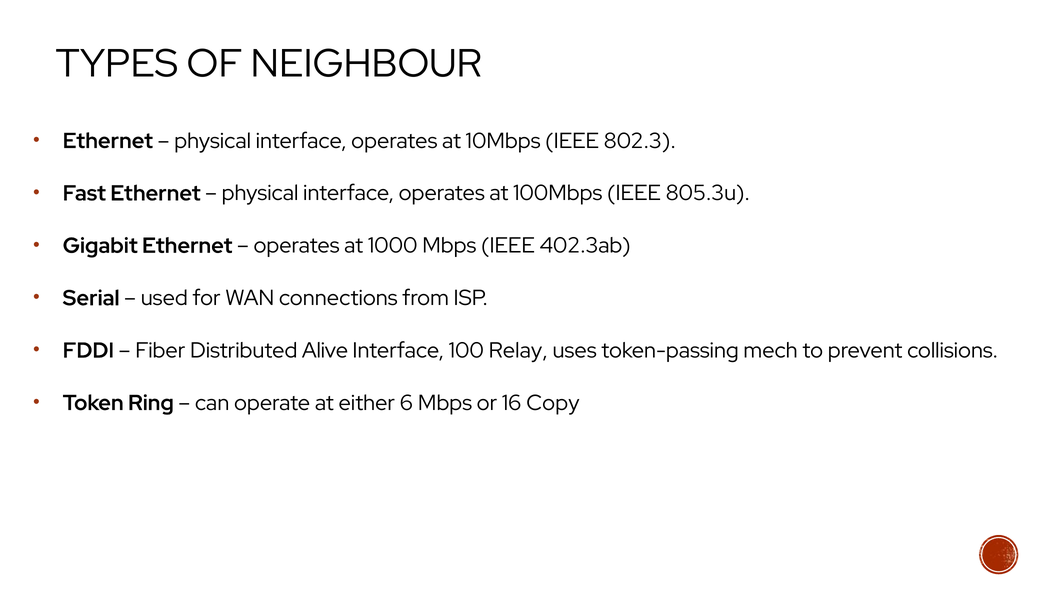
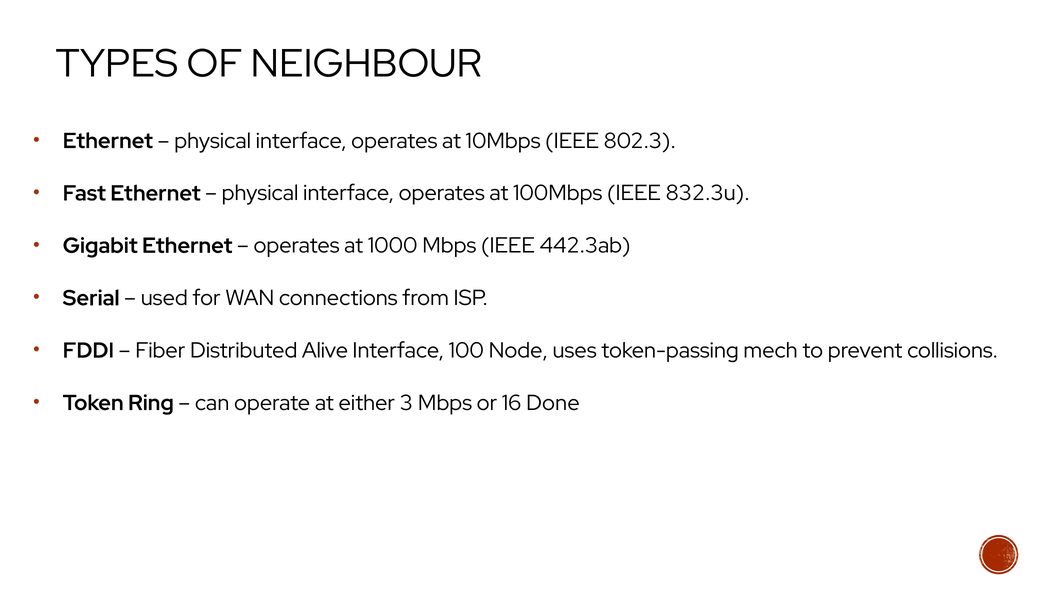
805.3u: 805.3u -> 832.3u
402.3ab: 402.3ab -> 442.3ab
Relay: Relay -> Node
6: 6 -> 3
Copy: Copy -> Done
